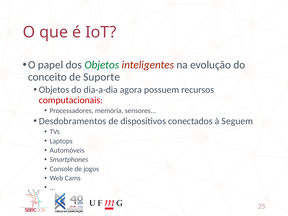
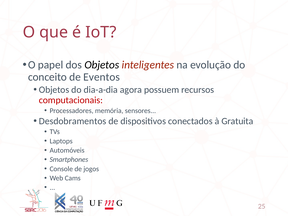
Objetos at (102, 65) colour: green -> black
Suporte: Suporte -> Eventos
Seguem: Seguem -> Gratuita
